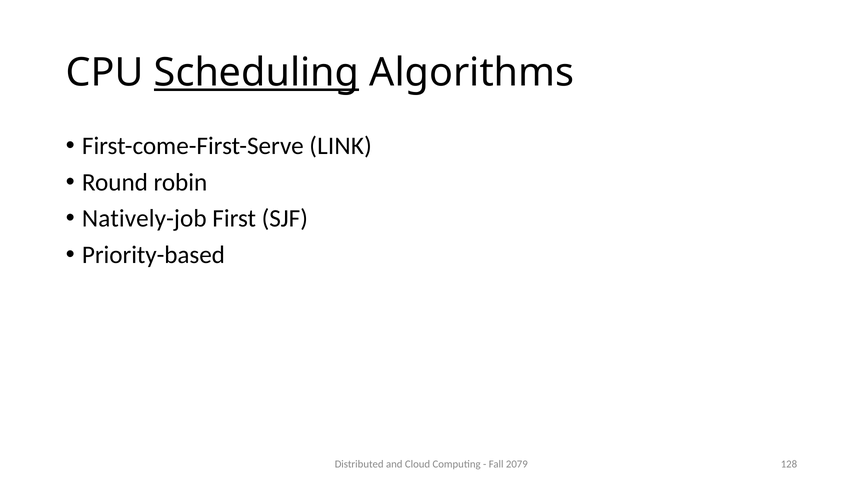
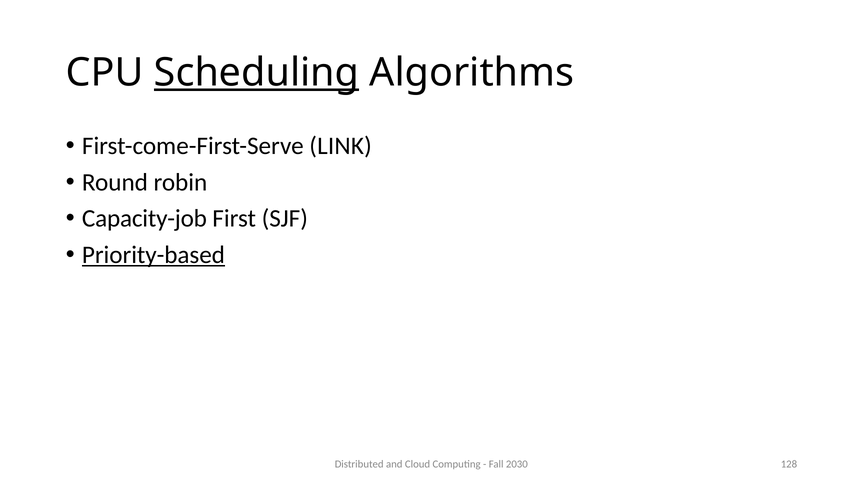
Natively-job: Natively-job -> Capacity-job
Priority-based underline: none -> present
2079: 2079 -> 2030
